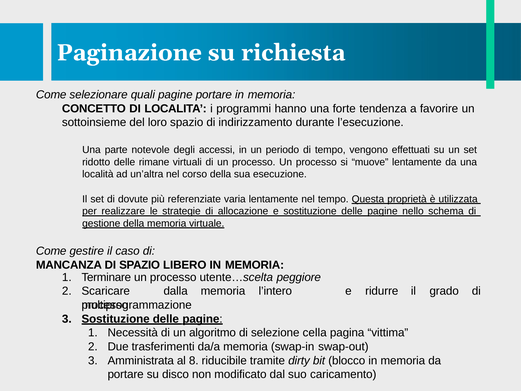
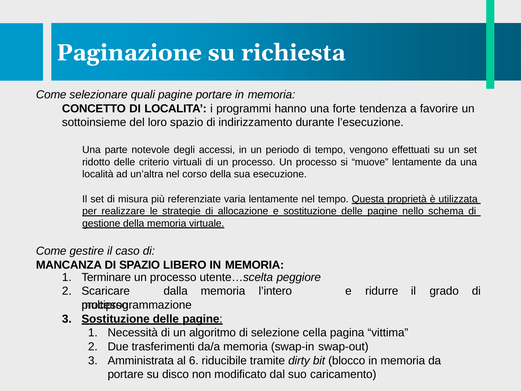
rimane: rimane -> criterio
dovute: dovute -> misura
8: 8 -> 6
